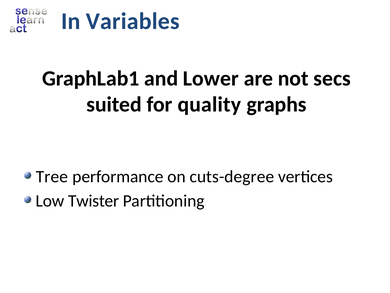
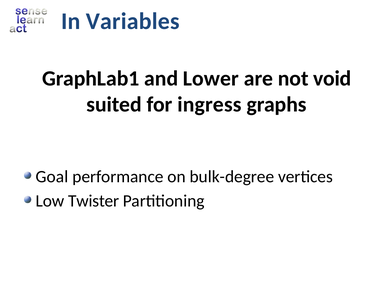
secs: secs -> void
quality: quality -> ingress
Tree: Tree -> Goal
cuts-degree: cuts-degree -> bulk-degree
